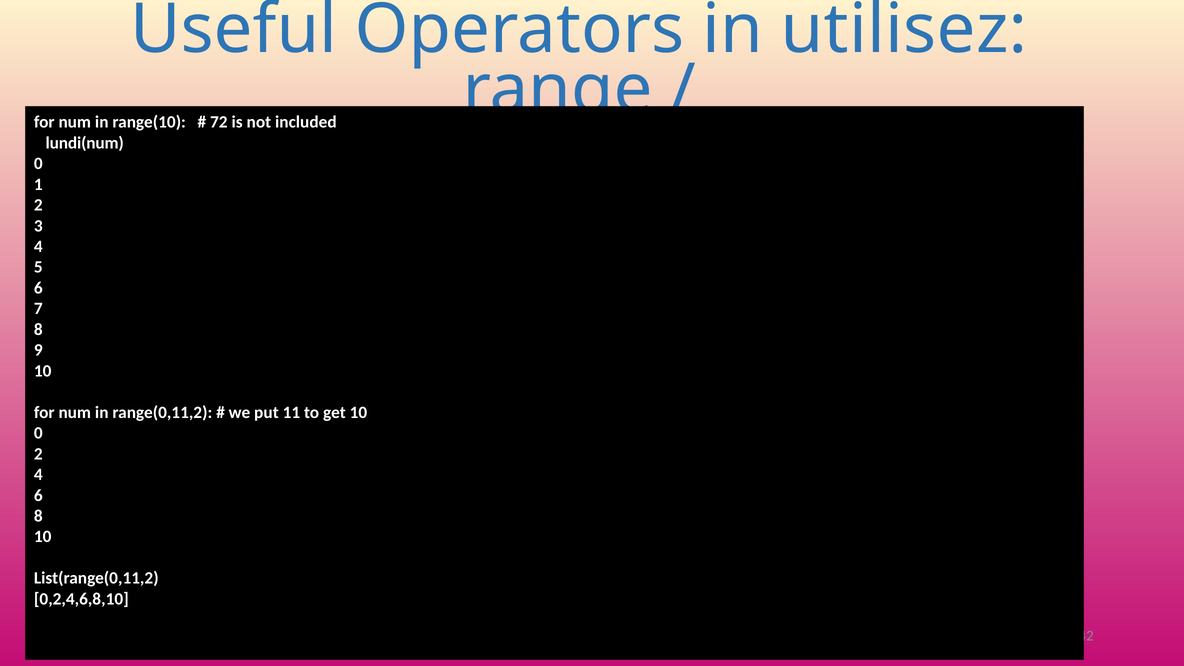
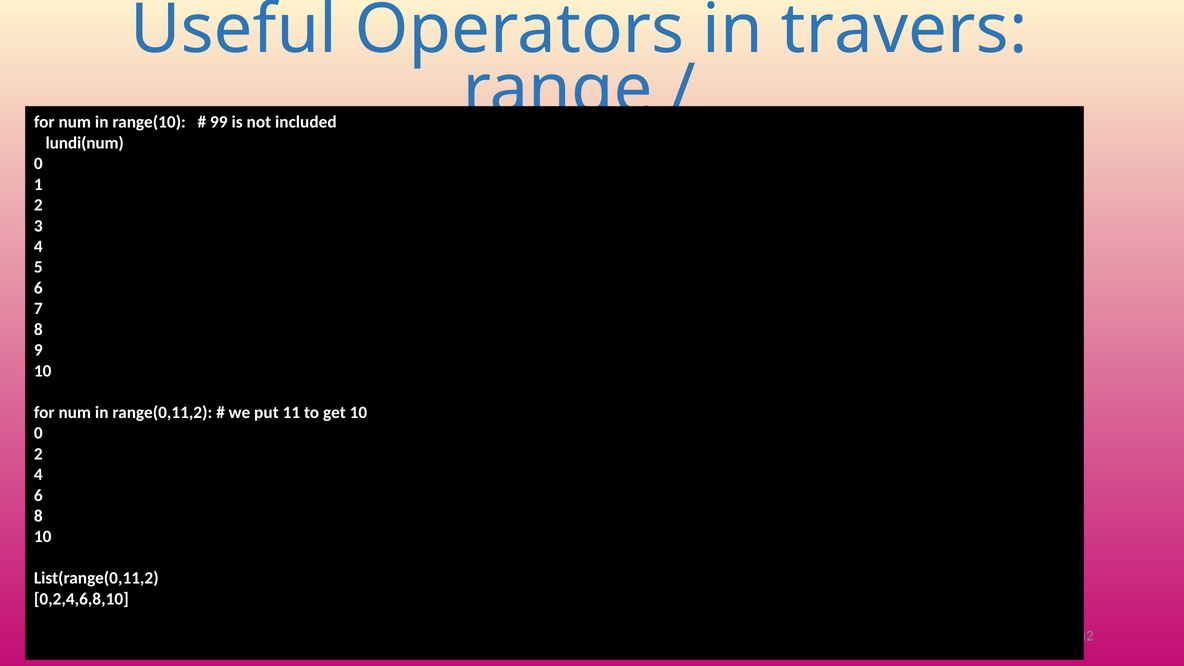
utilisez: utilisez -> travers
72: 72 -> 99
